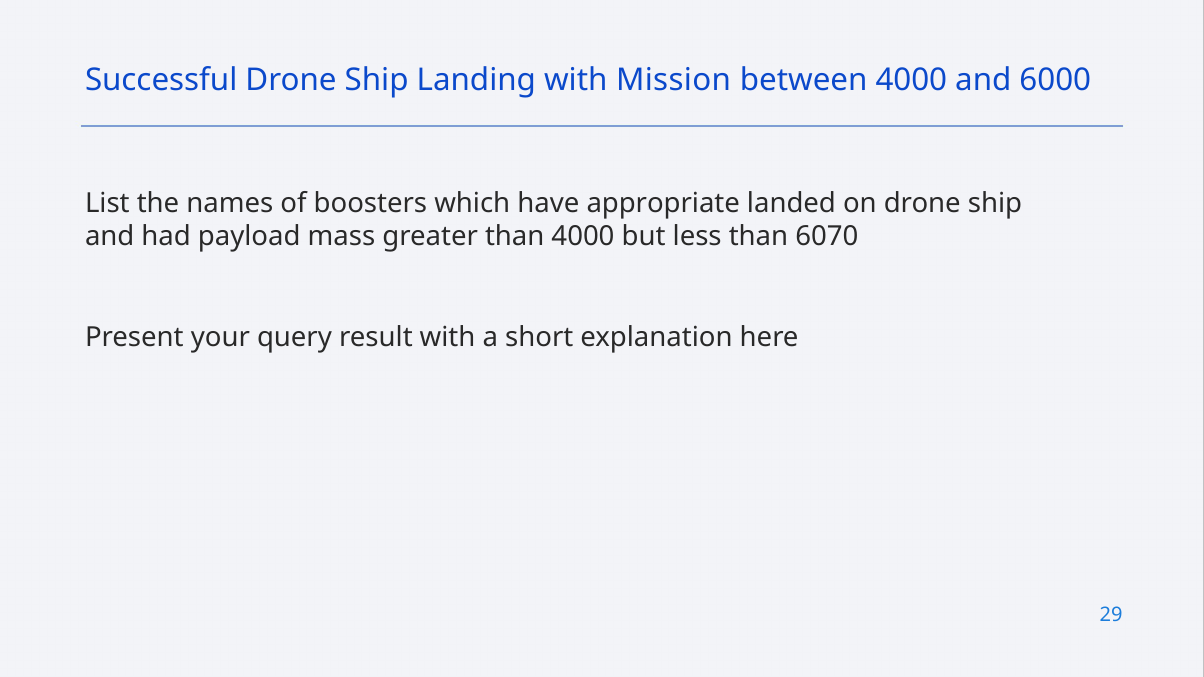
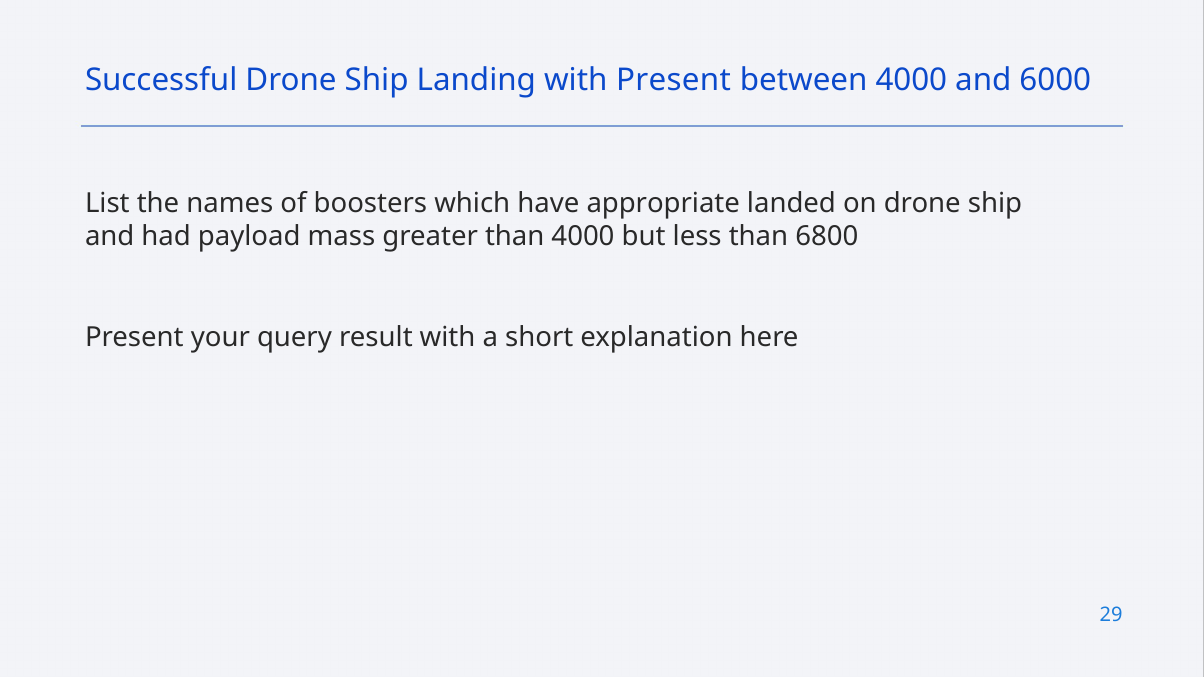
with Mission: Mission -> Present
6070: 6070 -> 6800
